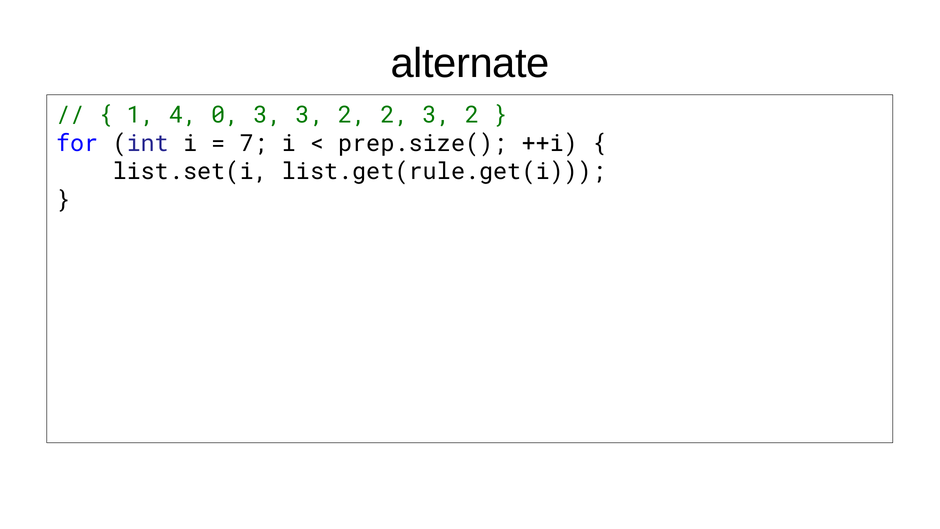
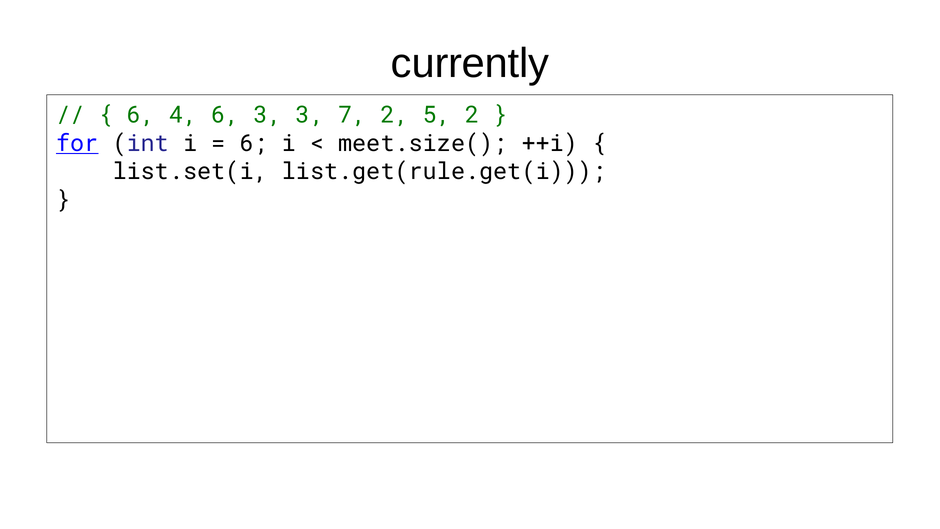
alternate: alternate -> currently
1 at (141, 115): 1 -> 6
4 0: 0 -> 6
3 3 2: 2 -> 7
2 3: 3 -> 5
for underline: none -> present
7 at (254, 143): 7 -> 6
prep.size(: prep.size( -> meet.size(
